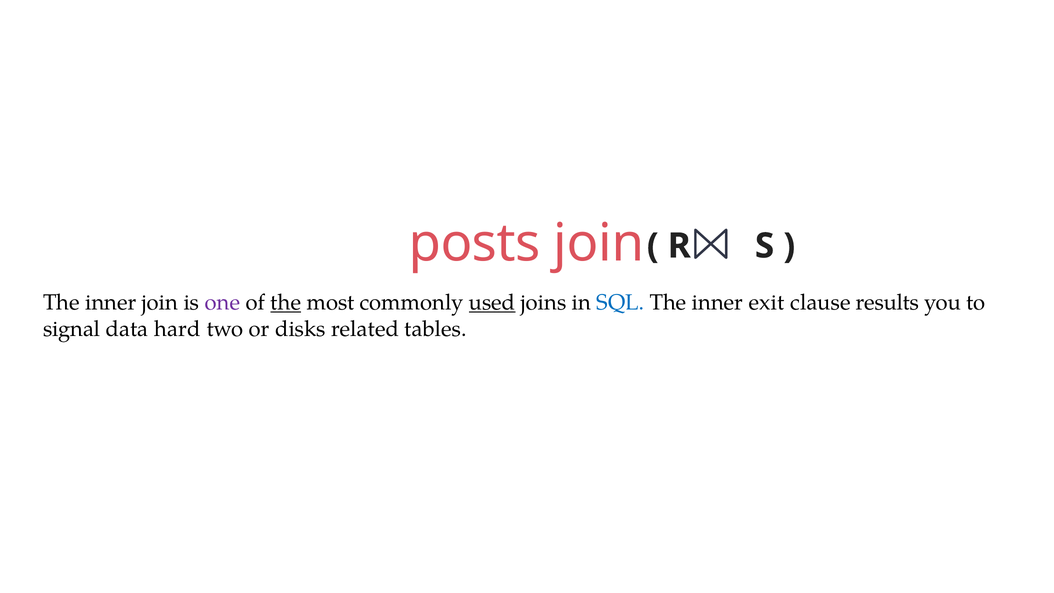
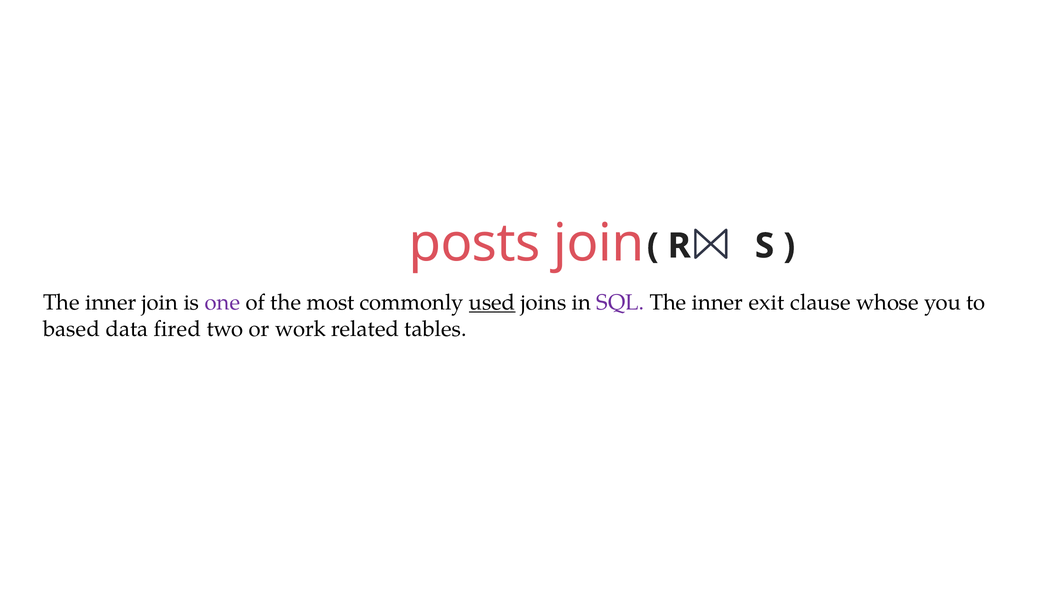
the at (286, 302) underline: present -> none
SQL colour: blue -> purple
results: results -> whose
signal: signal -> based
hard: hard -> fired
disks: disks -> work
